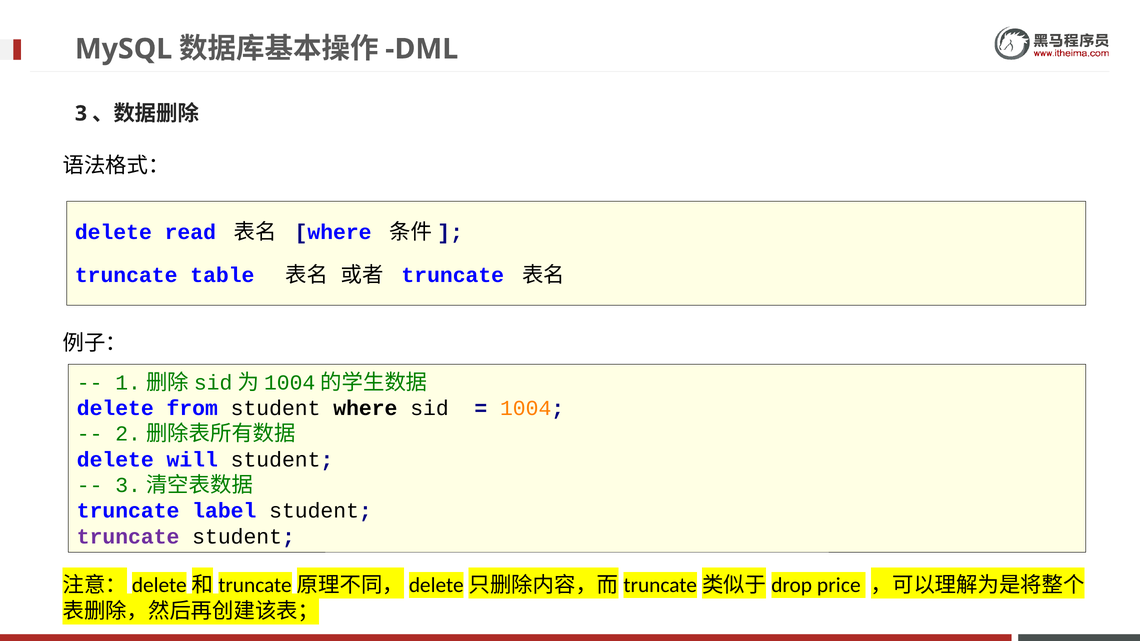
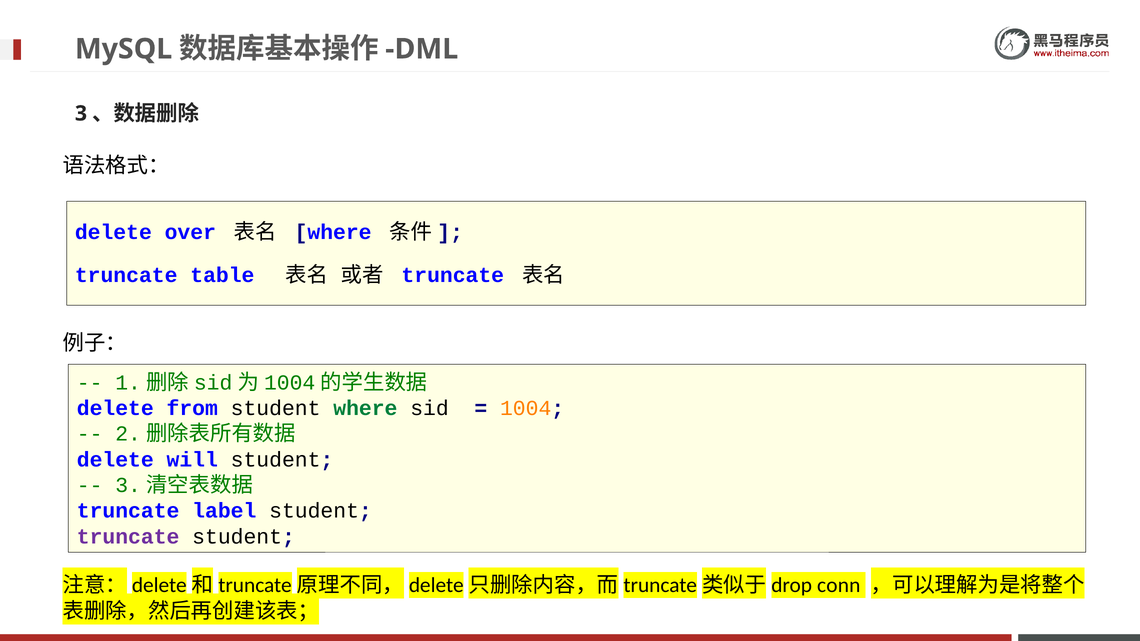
read: read -> over
where at (365, 408) colour: black -> green
price: price -> conn
